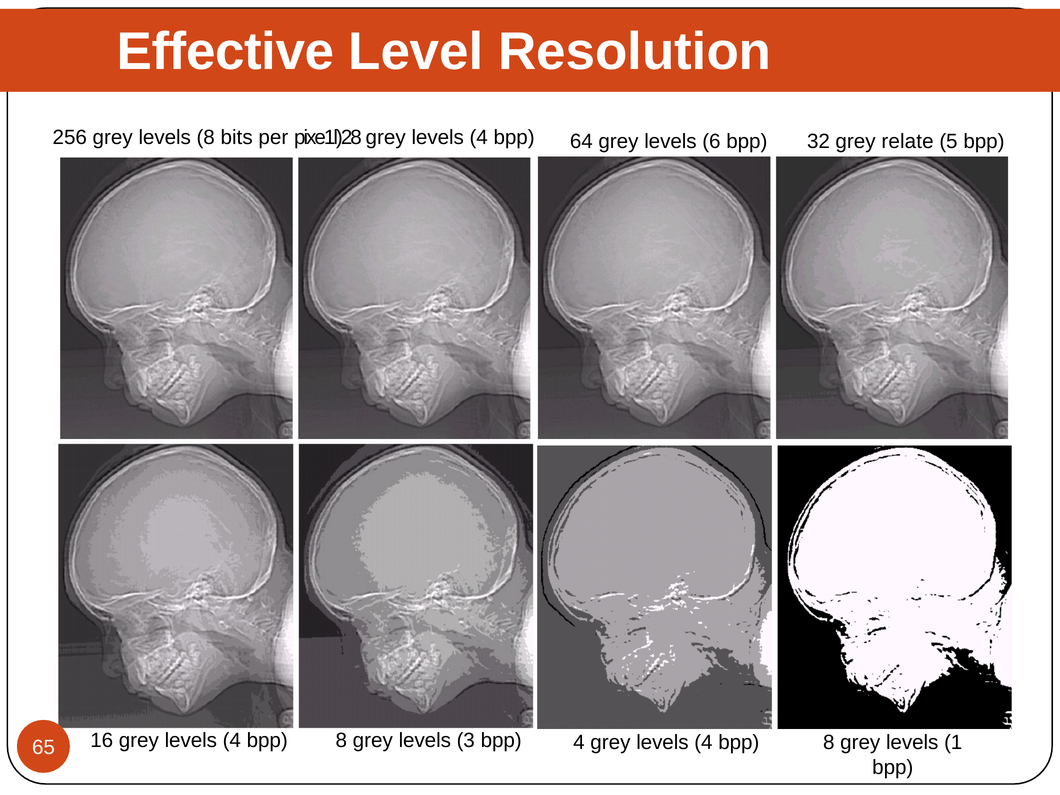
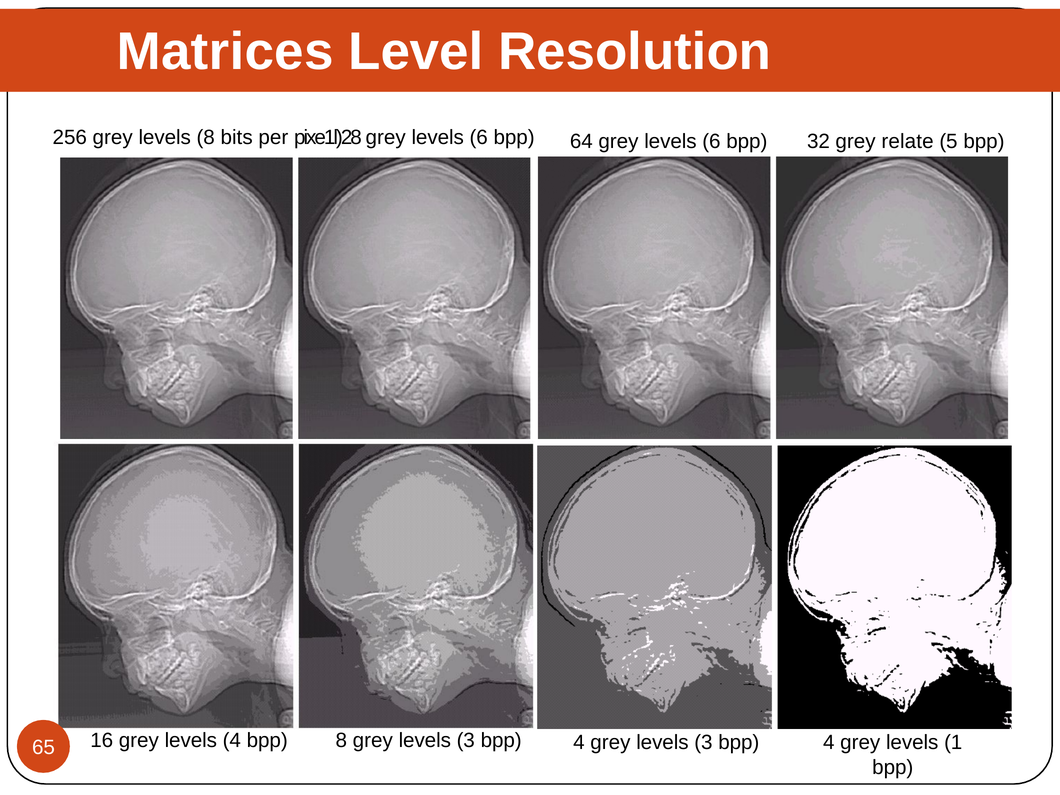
Effective: Effective -> Matrices
pixe1l)28 grey levels 4: 4 -> 6
4 grey levels 4: 4 -> 3
8 at (829, 743): 8 -> 4
